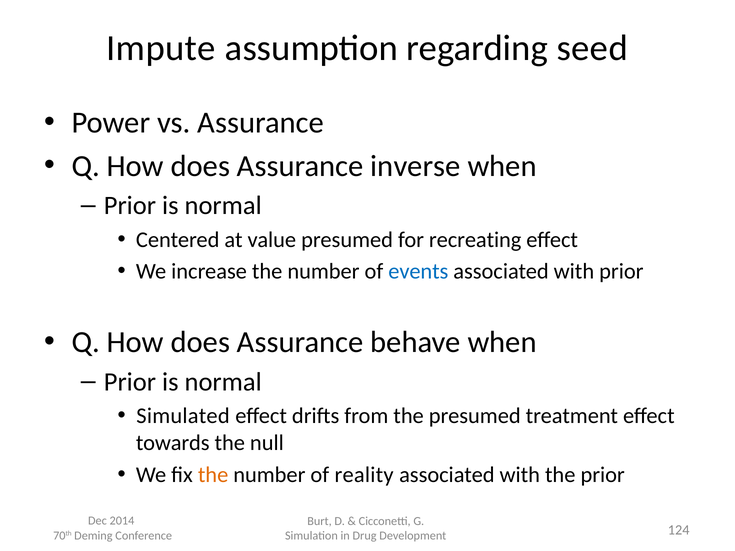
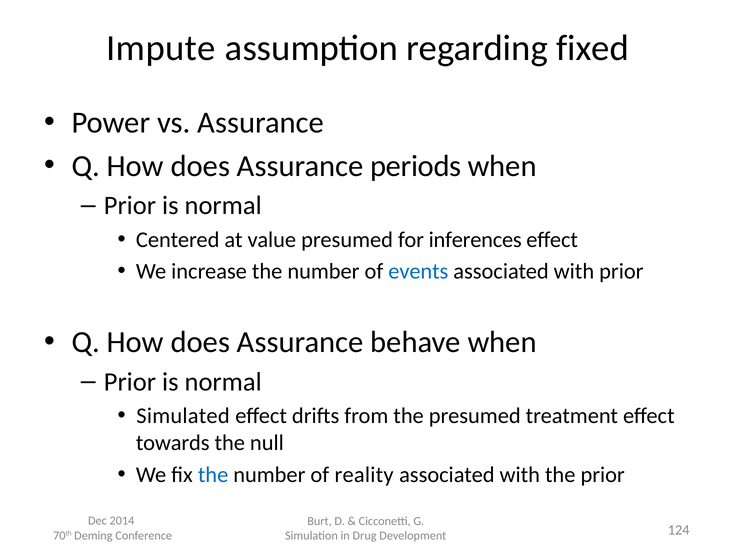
seed: seed -> fixed
inverse: inverse -> periods
recreating: recreating -> inferences
the at (213, 475) colour: orange -> blue
